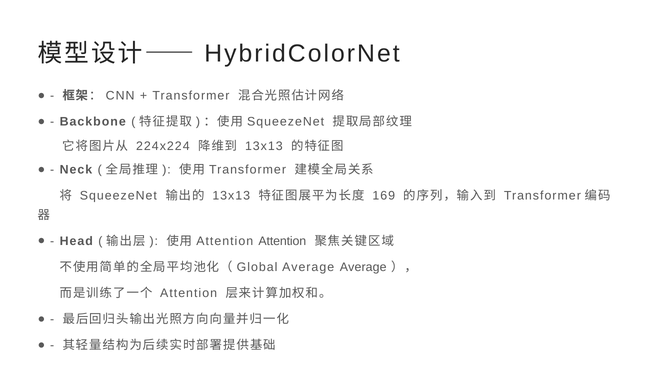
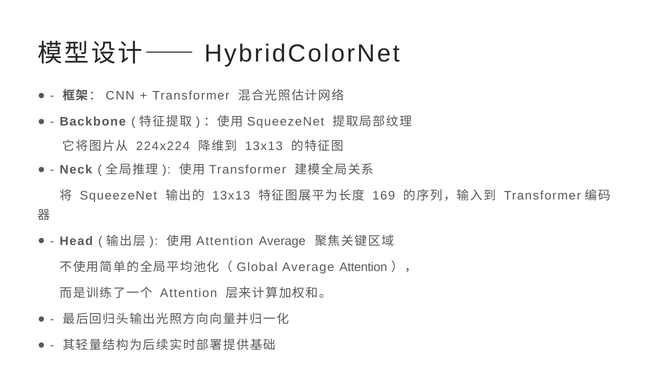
Attention Attention: Attention -> Average
Average Average: Average -> Attention
